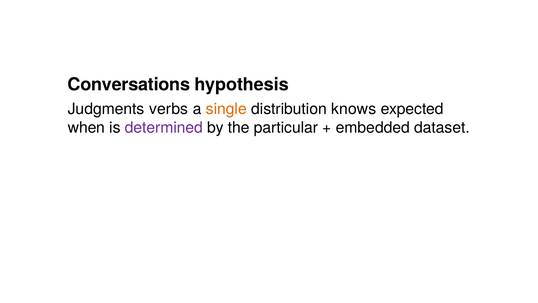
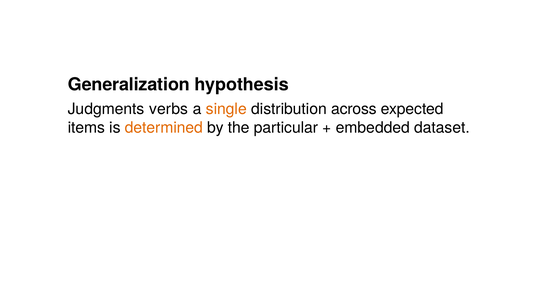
Conversations: Conversations -> Generalization
knows: knows -> across
when: when -> items
determined colour: purple -> orange
